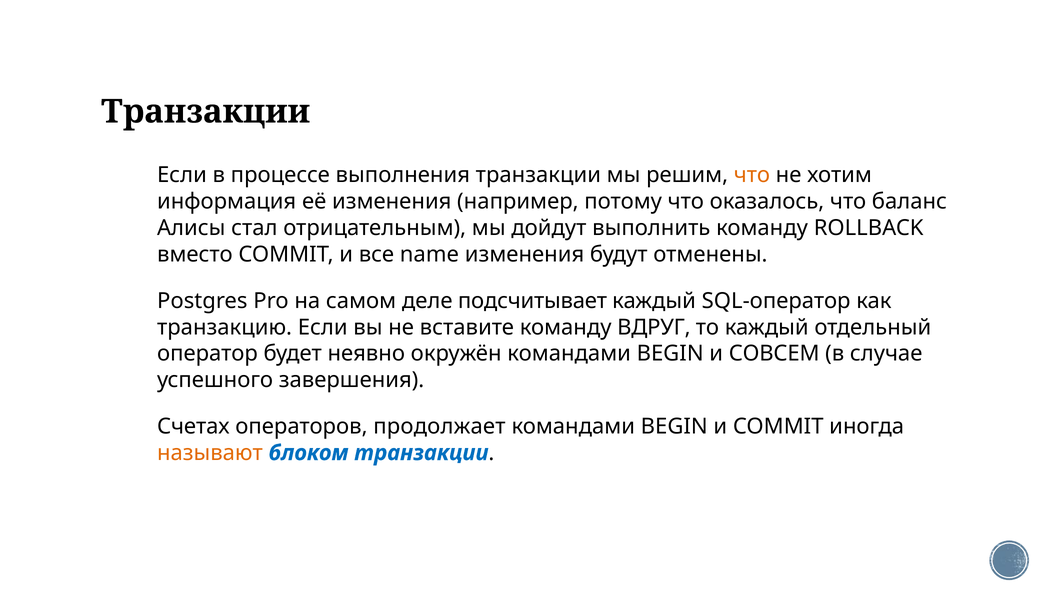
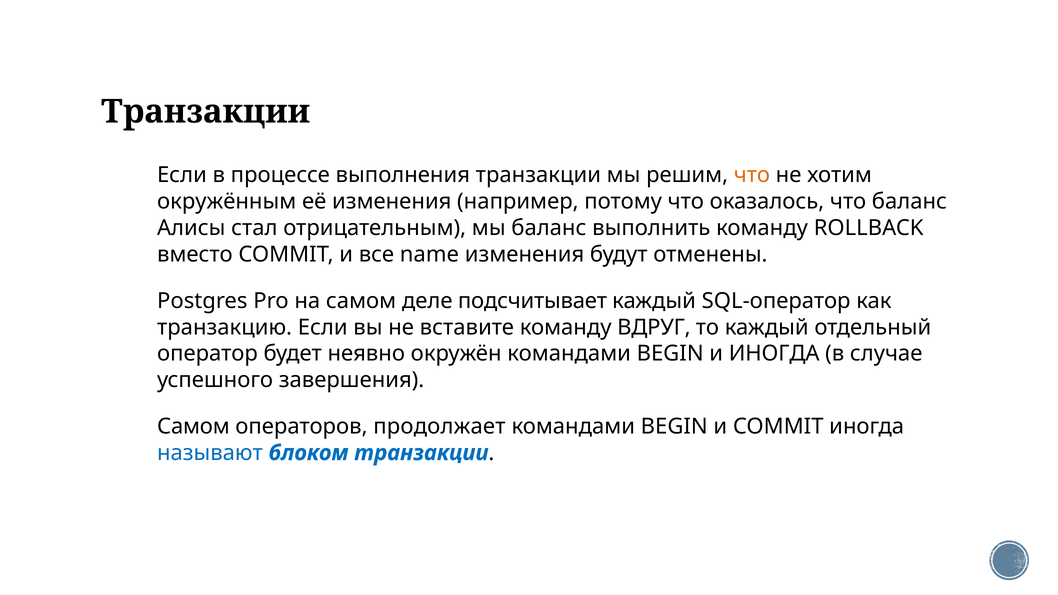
информация: информация -> окружённым
мы дойдут: дойдут -> баланс
и СОВСЕМ: СОВСЕМ -> ИНОГДА
Счетах at (193, 427): Счетах -> Самом
называют colour: orange -> blue
